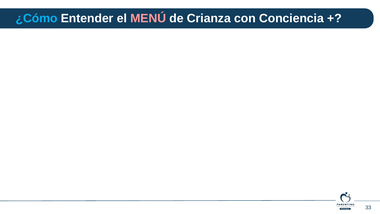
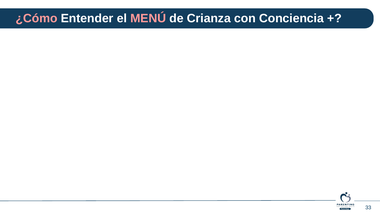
¿Cómo colour: light blue -> pink
